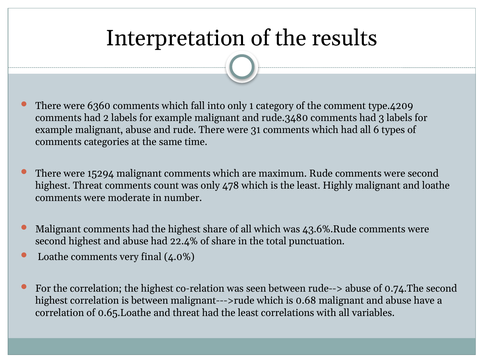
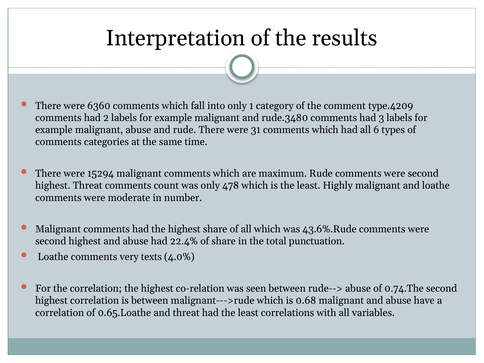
final: final -> texts
